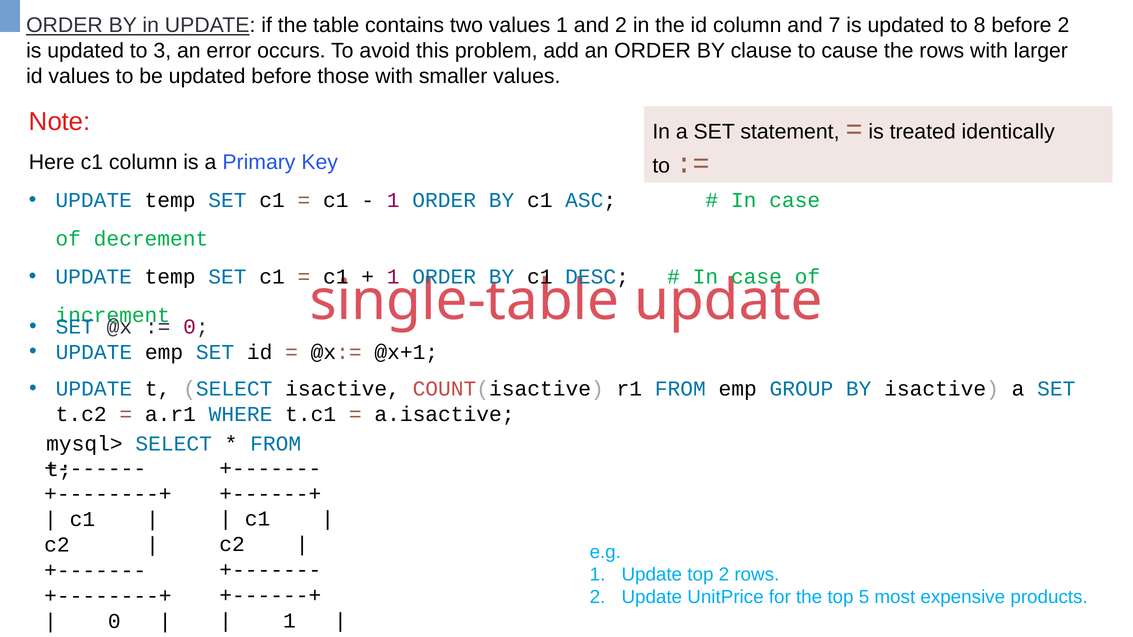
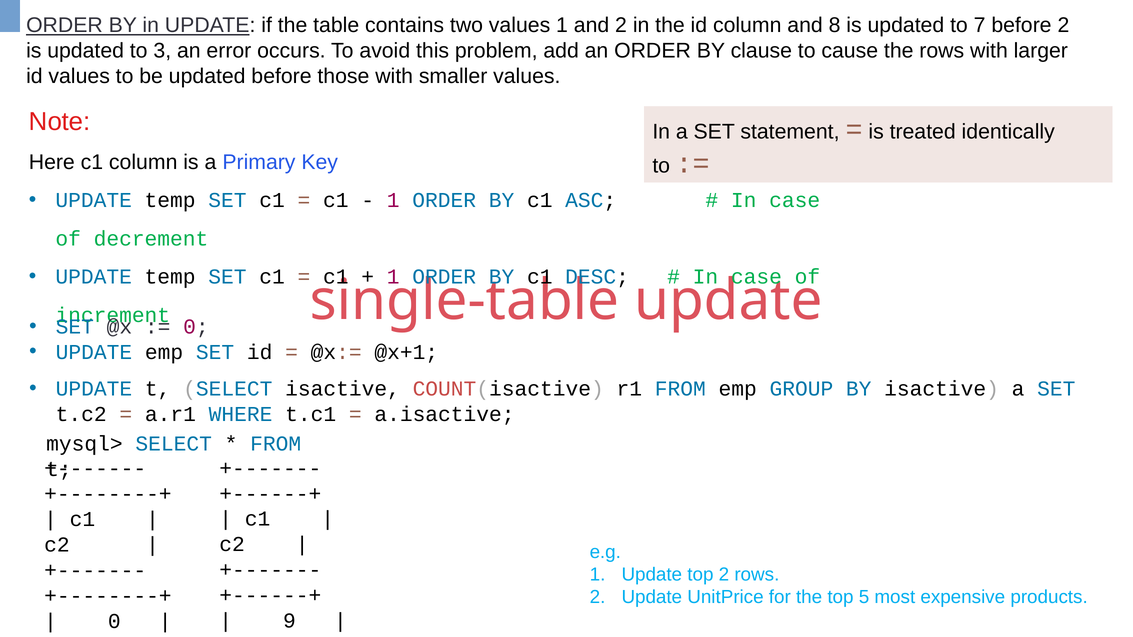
7: 7 -> 8
8: 8 -> 7
1 at (289, 621): 1 -> 9
